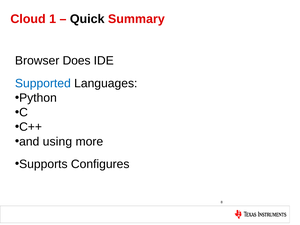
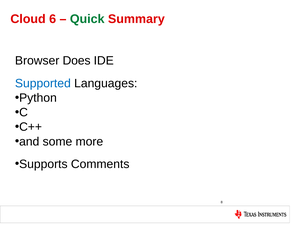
1: 1 -> 6
Quick colour: black -> green
using: using -> some
Configures: Configures -> Comments
